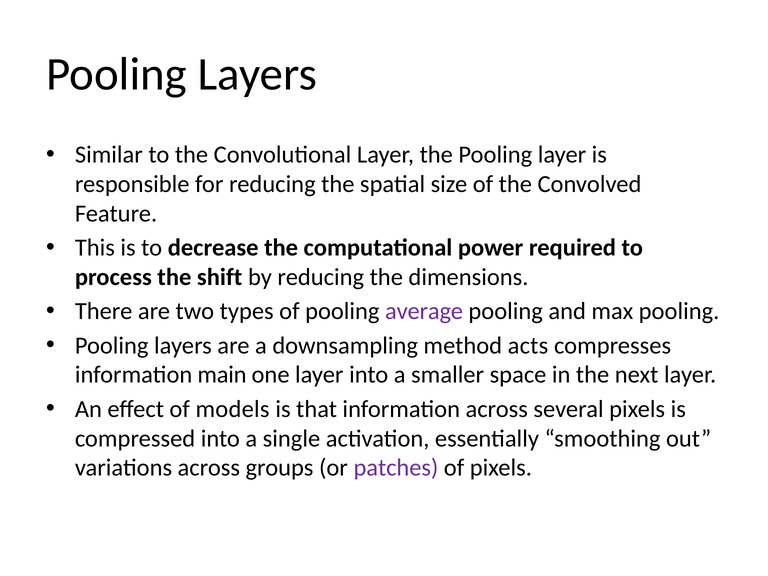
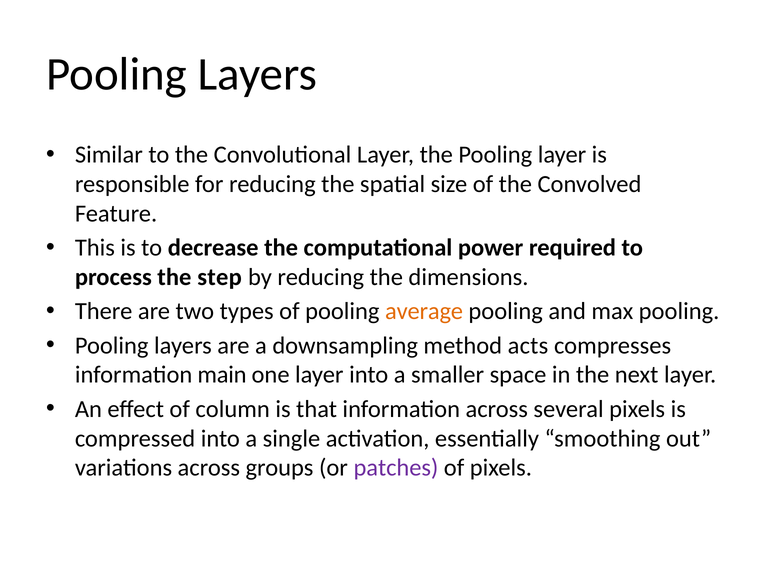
shift: shift -> step
average colour: purple -> orange
models: models -> column
